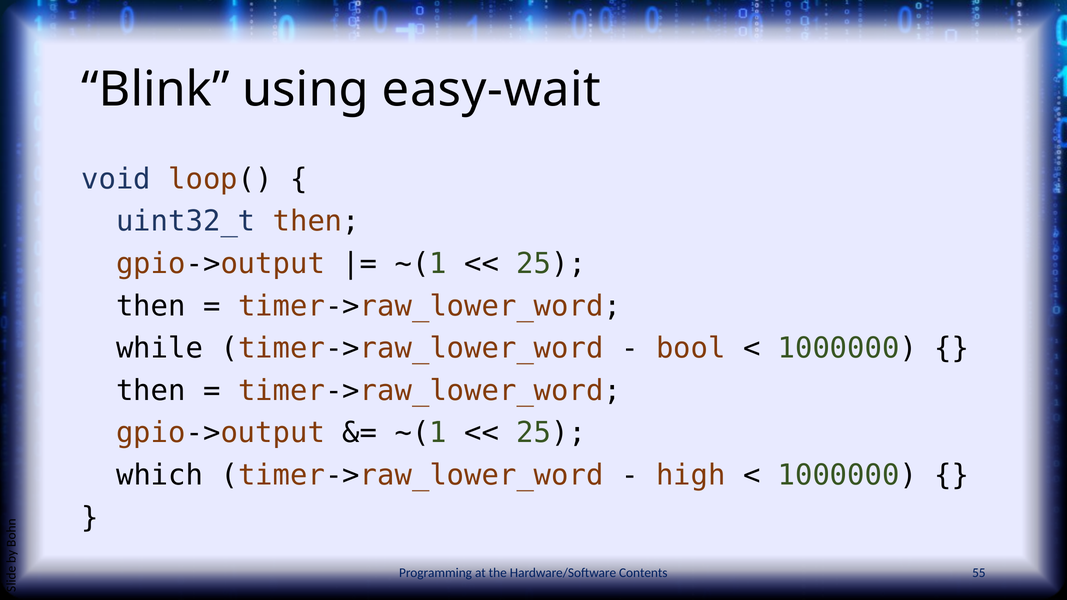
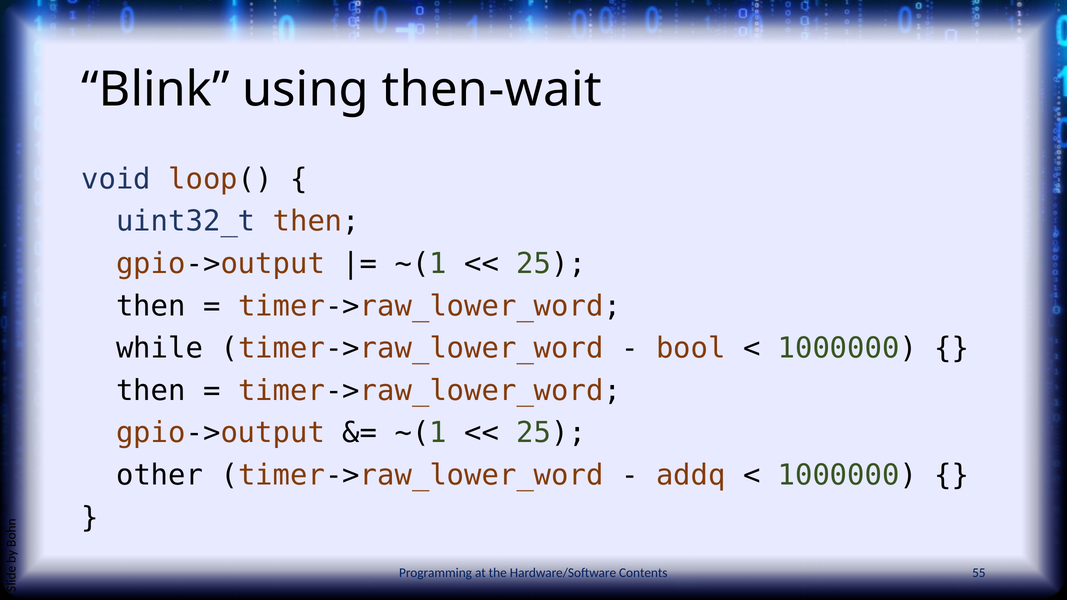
easy-wait: easy-wait -> then-wait
which: which -> other
high: high -> addq
